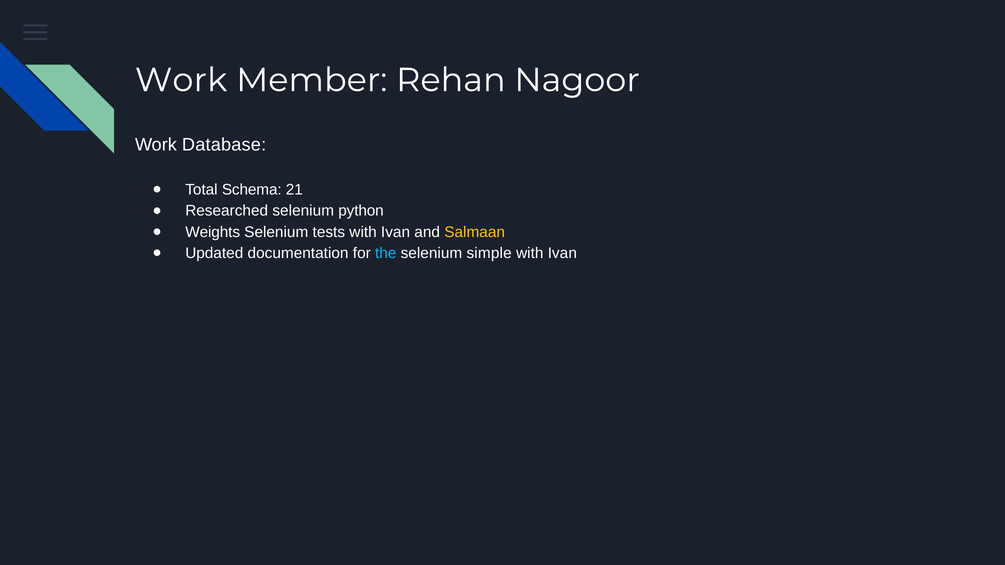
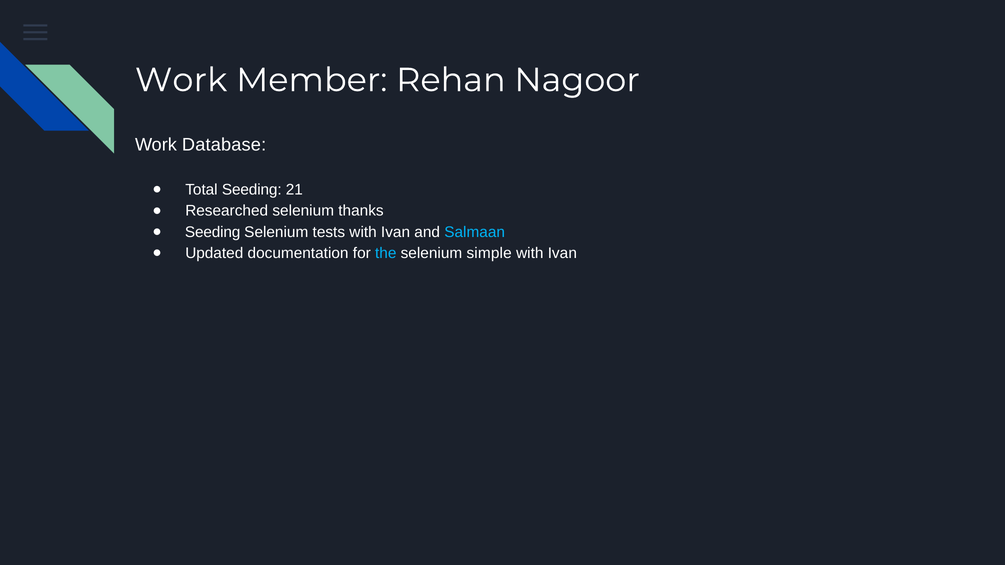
Total Schema: Schema -> Seeding
python: python -> thanks
Weights at (213, 232): Weights -> Seeding
Salmaan colour: yellow -> light blue
